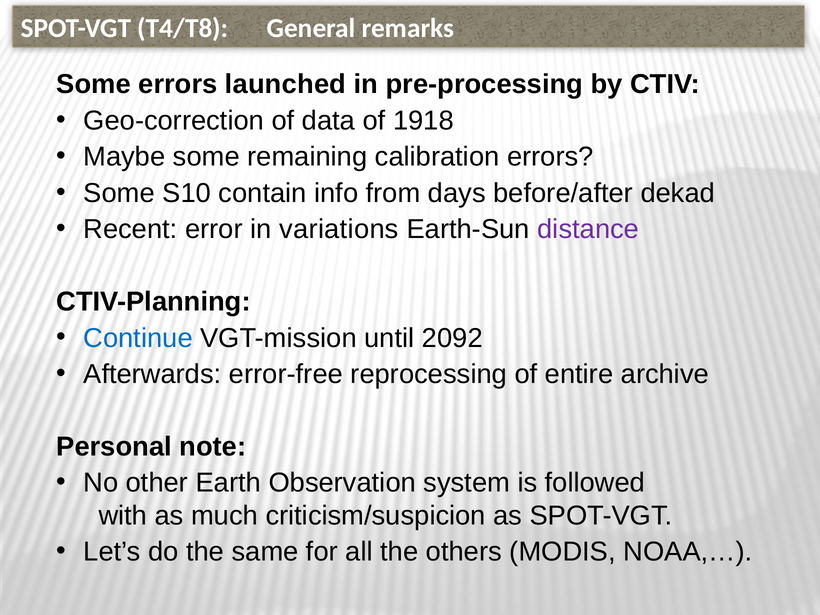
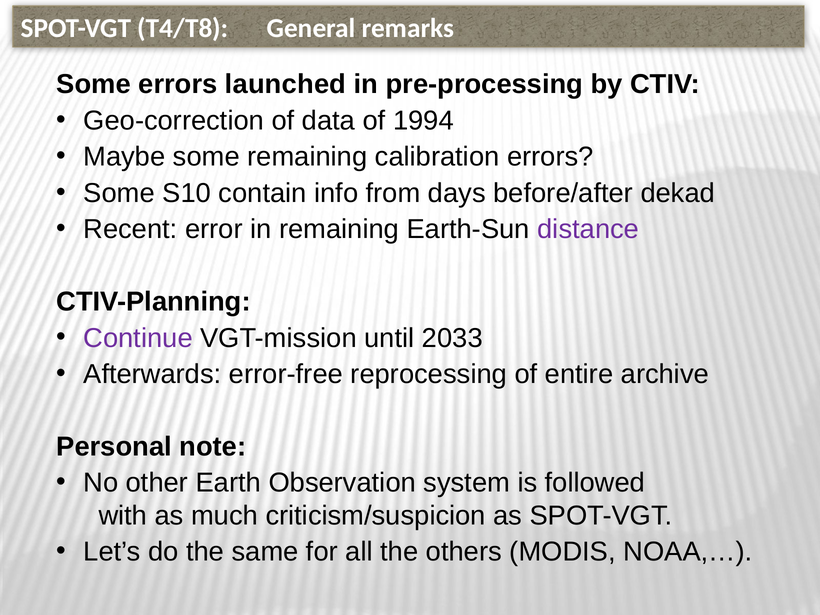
1918: 1918 -> 1994
in variations: variations -> remaining
Continue colour: blue -> purple
2092: 2092 -> 2033
